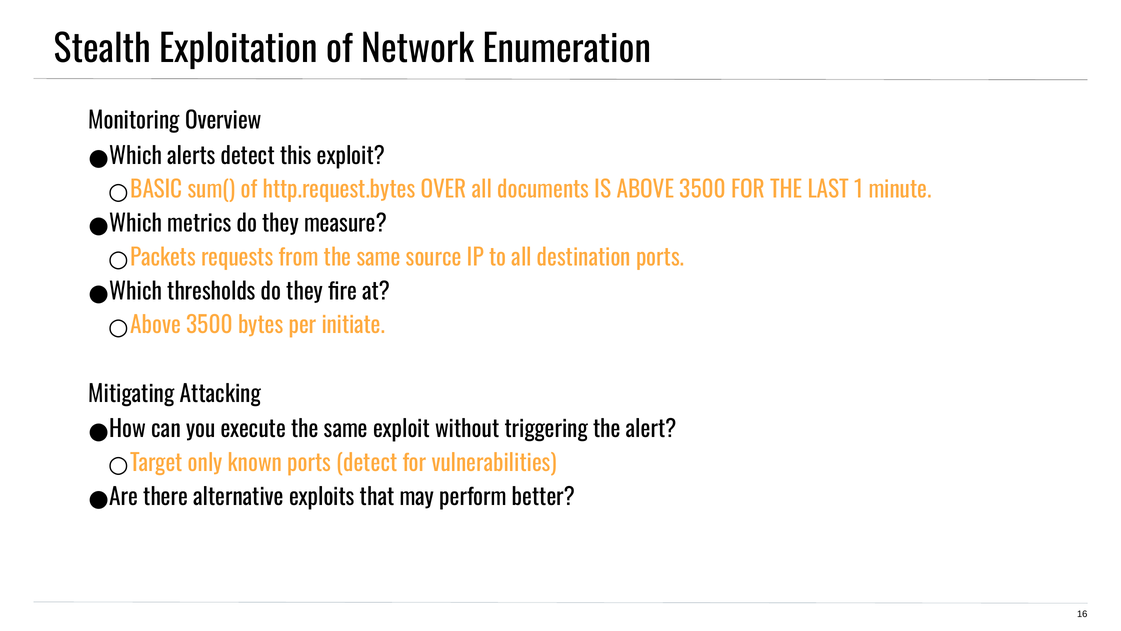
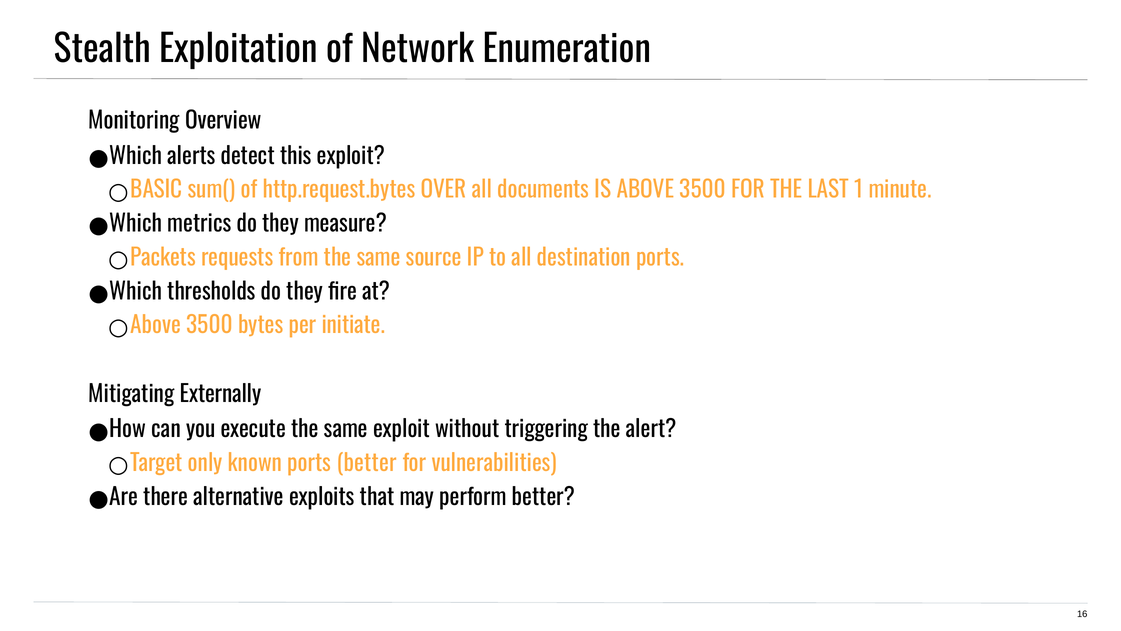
Attacking: Attacking -> Externally
ports detect: detect -> better
